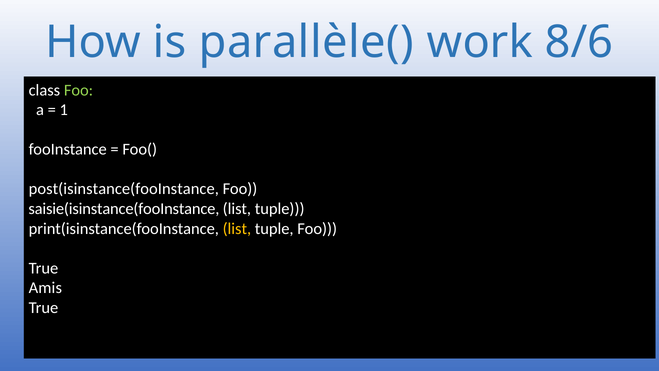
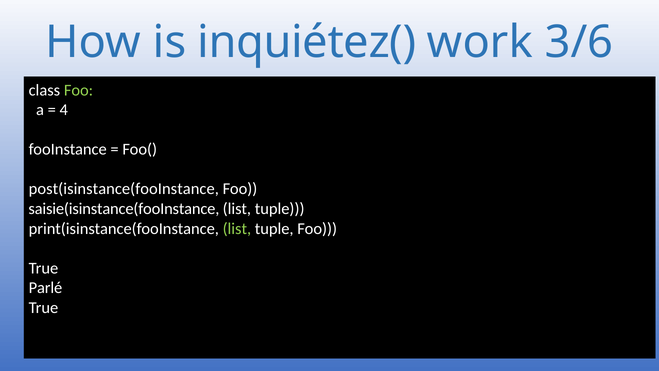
parallèle(: parallèle( -> inquiétez(
8/6: 8/6 -> 3/6
1: 1 -> 4
list at (237, 228) colour: yellow -> light green
Amis: Amis -> Parlé
